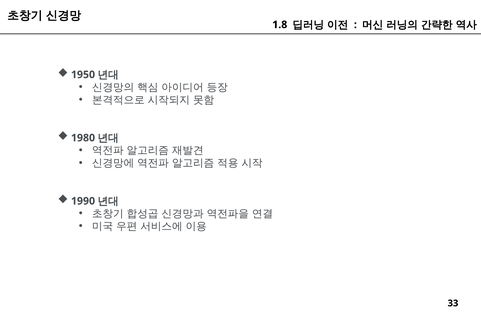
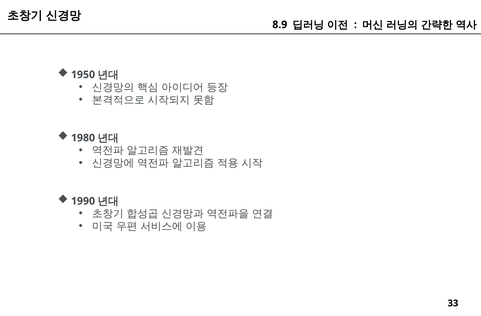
1.8: 1.8 -> 8.9
